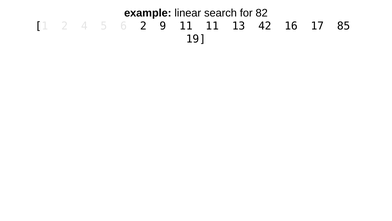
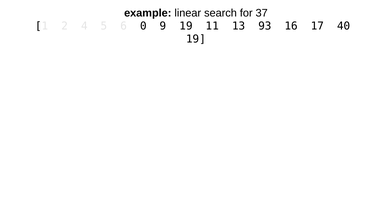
82: 82 -> 37
6 2: 2 -> 0
9 11: 11 -> 19
42: 42 -> 93
85: 85 -> 40
